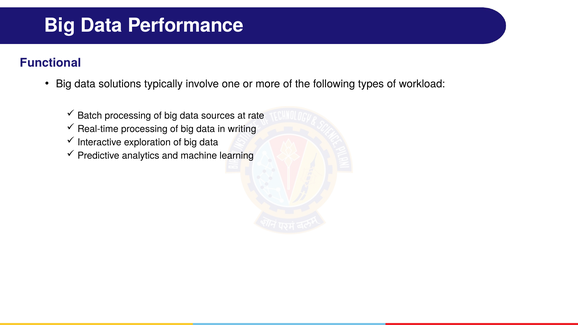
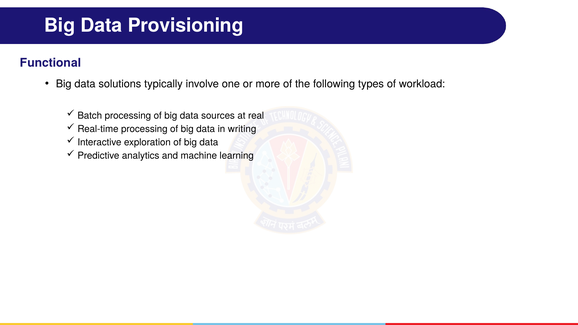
Performance: Performance -> Provisioning
rate: rate -> real
